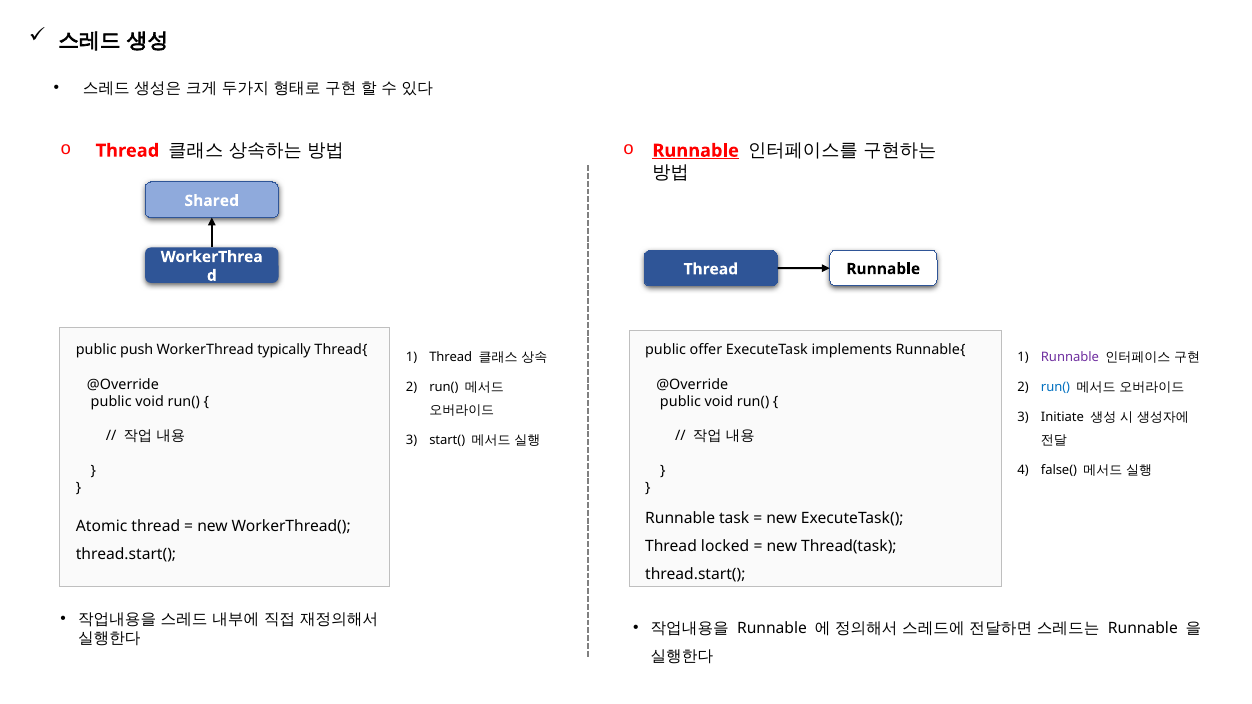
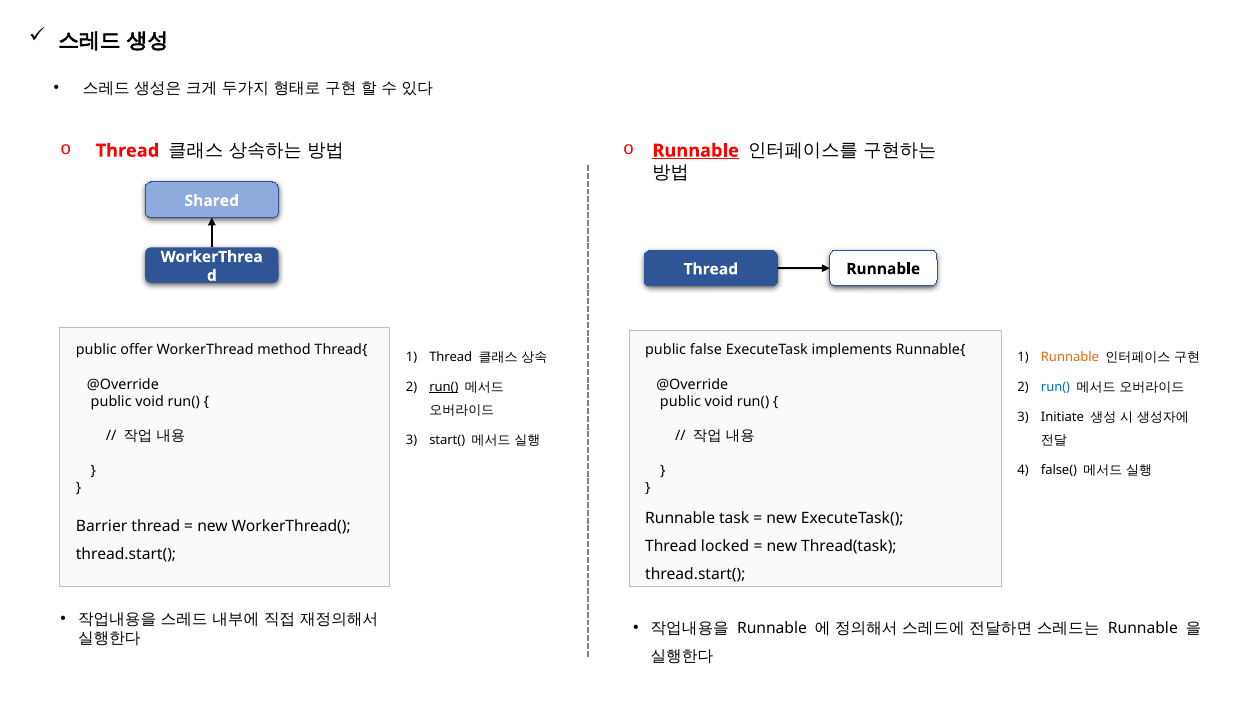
push: push -> offer
typically: typically -> method
offer: offer -> false
Runnable at (1070, 357) colour: purple -> orange
run( at (444, 387) underline: none -> present
Atomic: Atomic -> Barrier
